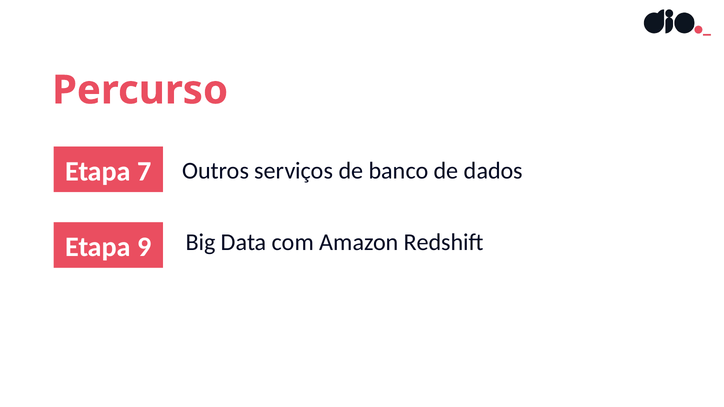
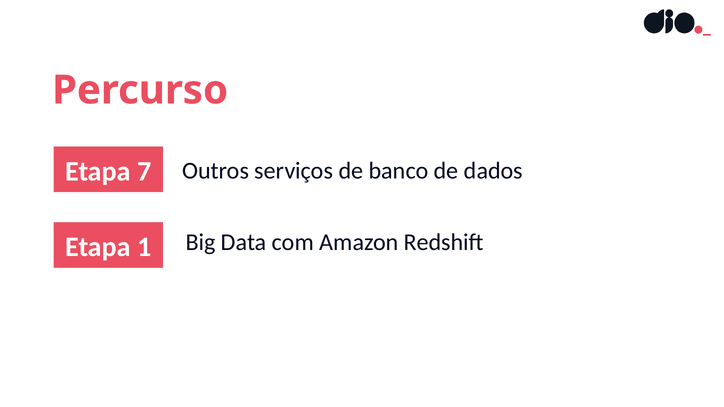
9: 9 -> 1
